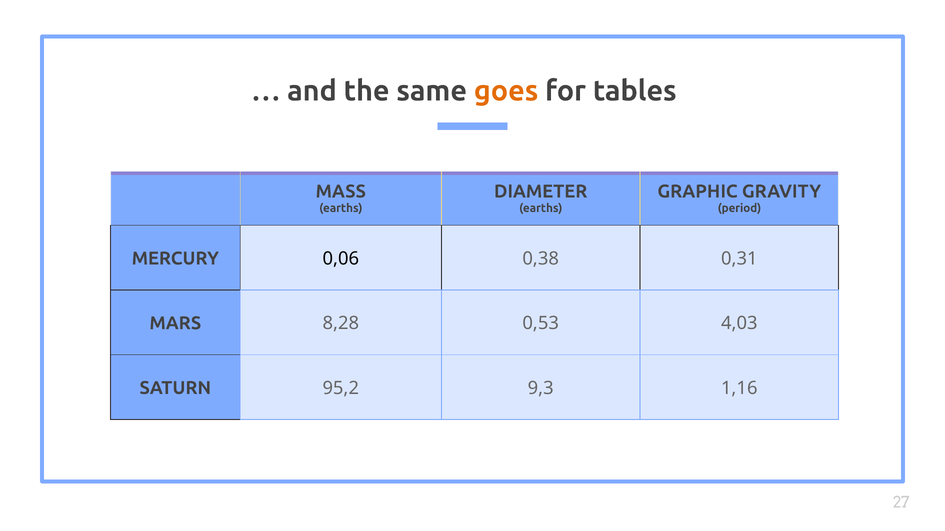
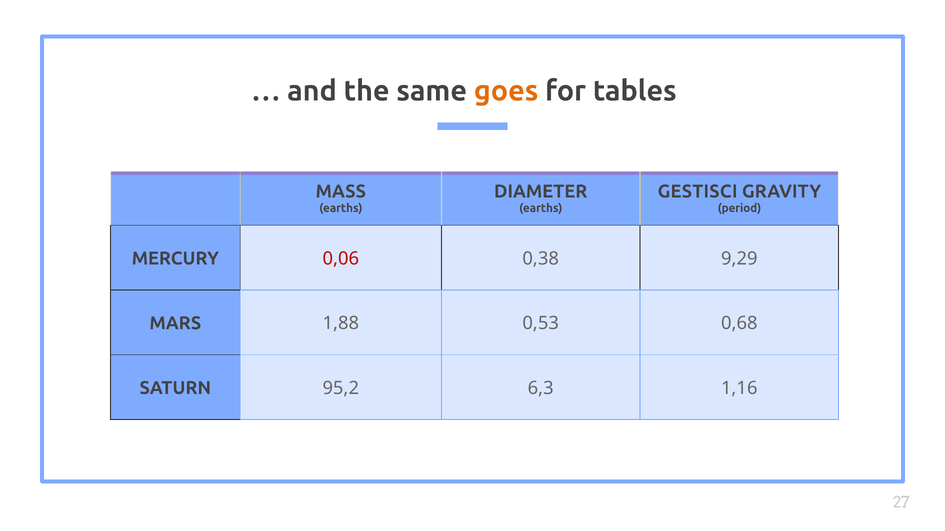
GRAPHIC: GRAPHIC -> GESTISCI
0,06 colour: black -> red
0,31: 0,31 -> 9,29
8,28: 8,28 -> 1,88
4,03: 4,03 -> 0,68
9,3: 9,3 -> 6,3
